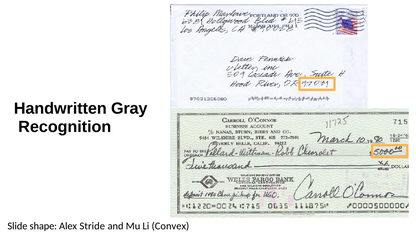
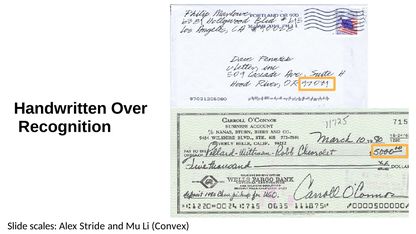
Gray: Gray -> Over
shape: shape -> scales
